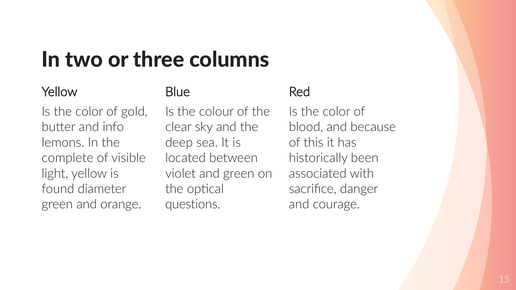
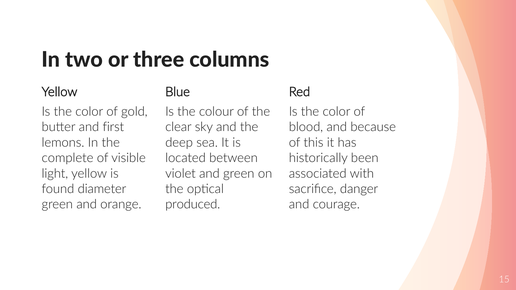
info: info -> first
questions: questions -> produced
